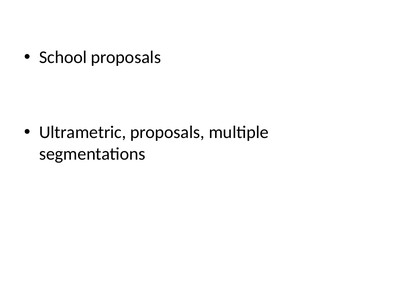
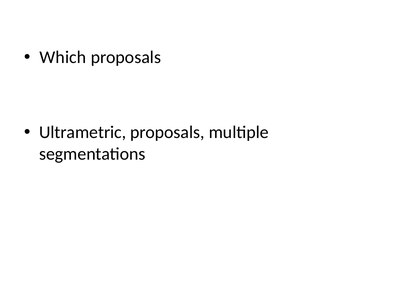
School: School -> Which
